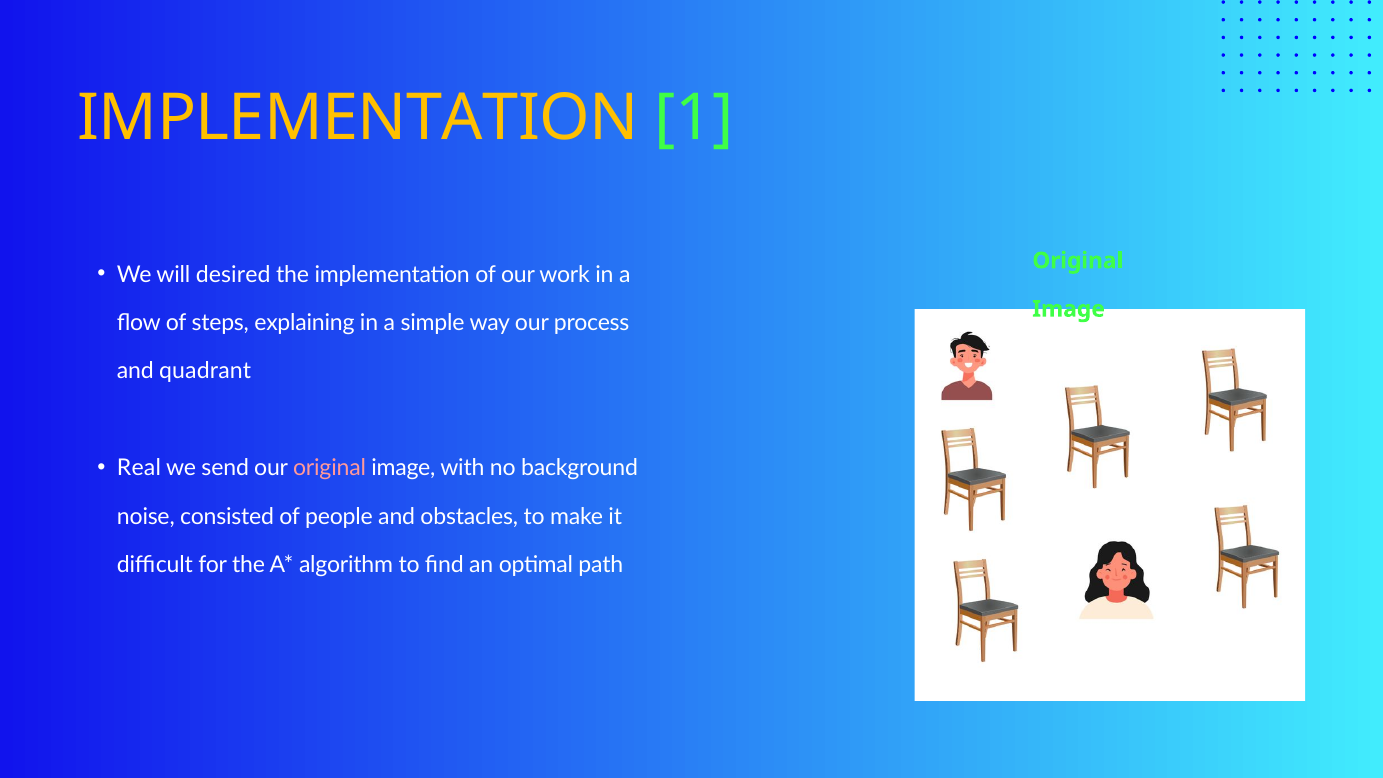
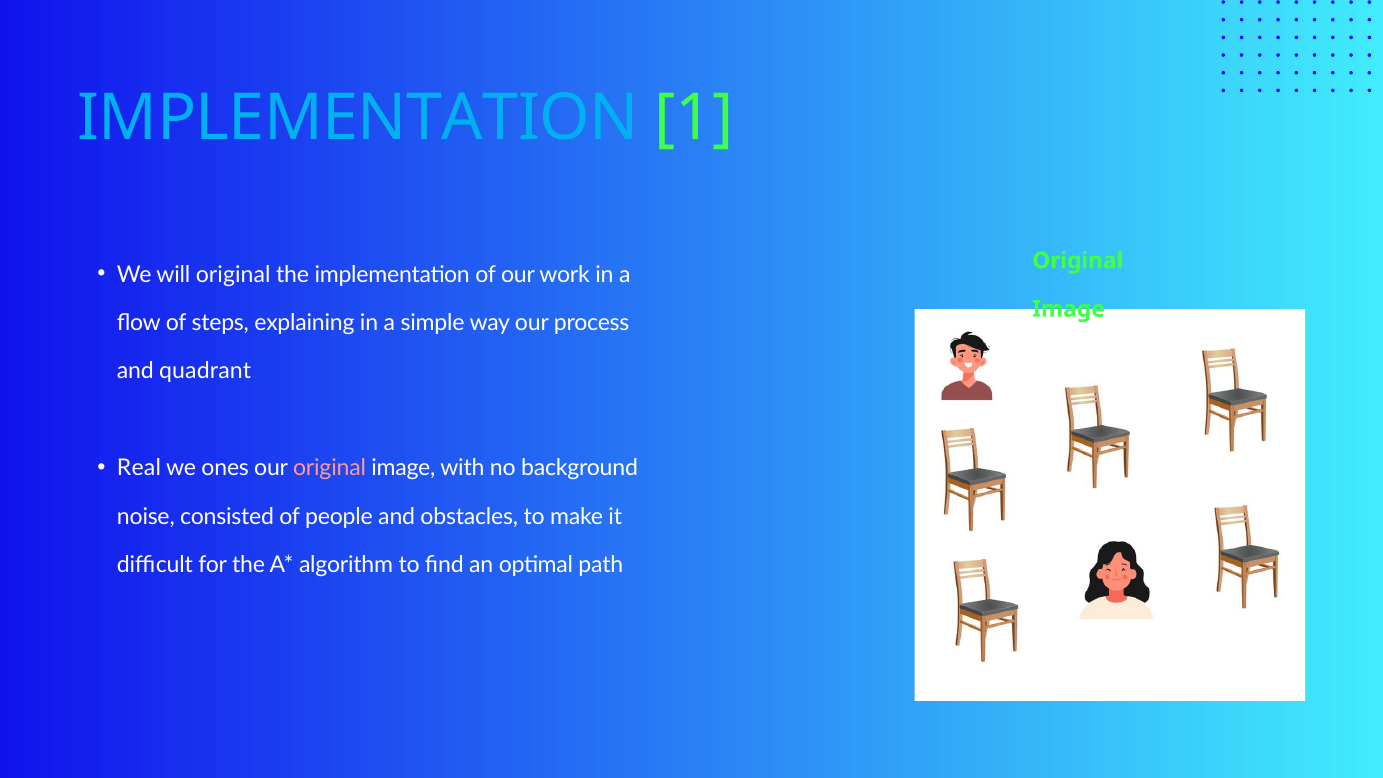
IMPLEMENTATION at (358, 118) colour: yellow -> light blue
will desired: desired -> original
send: send -> ones
